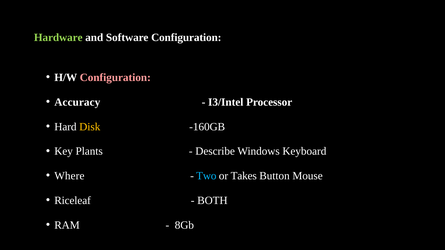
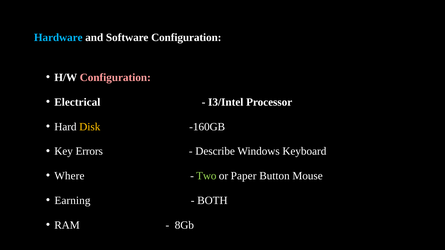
Hardware colour: light green -> light blue
Accuracy: Accuracy -> Electrical
Plants: Plants -> Errors
Two colour: light blue -> light green
Takes: Takes -> Paper
Riceleaf: Riceleaf -> Earning
